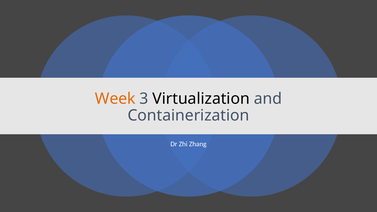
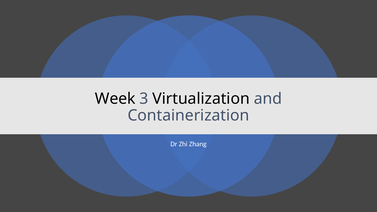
Week colour: orange -> black
